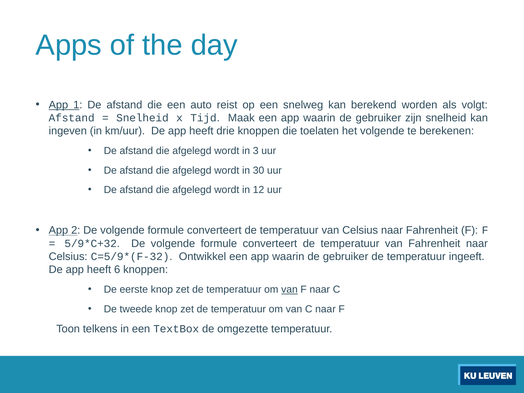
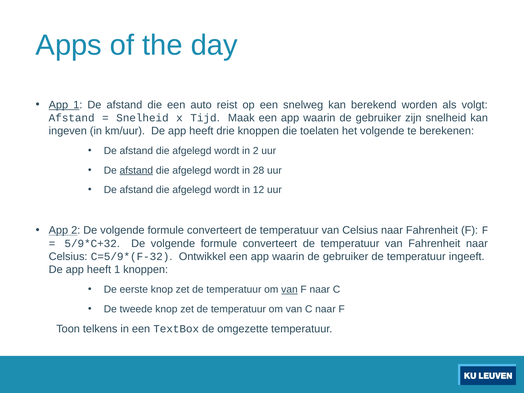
in 3: 3 -> 2
afstand at (136, 170) underline: none -> present
30: 30 -> 28
heeft 6: 6 -> 1
